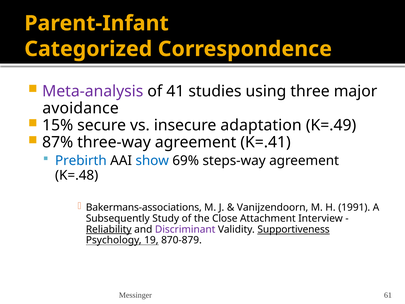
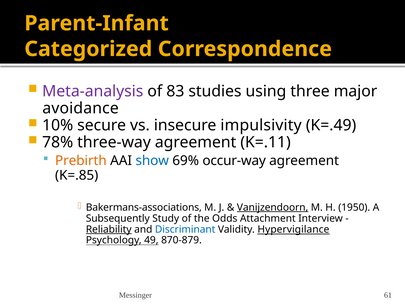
41: 41 -> 83
15%: 15% -> 10%
adaptation: adaptation -> impulsivity
87%: 87% -> 78%
K=.41: K=.41 -> K=.11
Prebirth colour: blue -> orange
steps-way: steps-way -> occur-way
K=.48: K=.48 -> K=.85
Vanijzendoorn underline: none -> present
1991: 1991 -> 1950
Close: Close -> Odds
Discriminant colour: purple -> blue
Supportiveness: Supportiveness -> Hypervigilance
19: 19 -> 49
